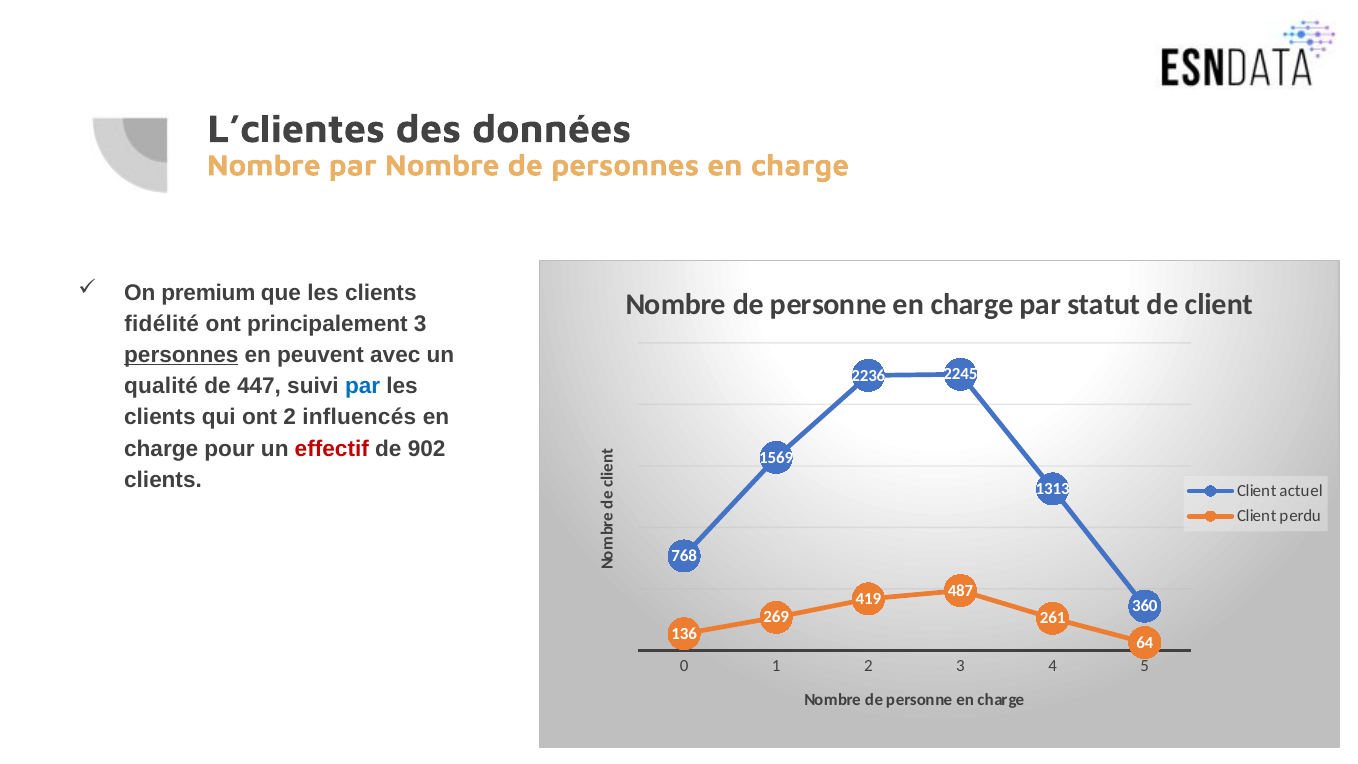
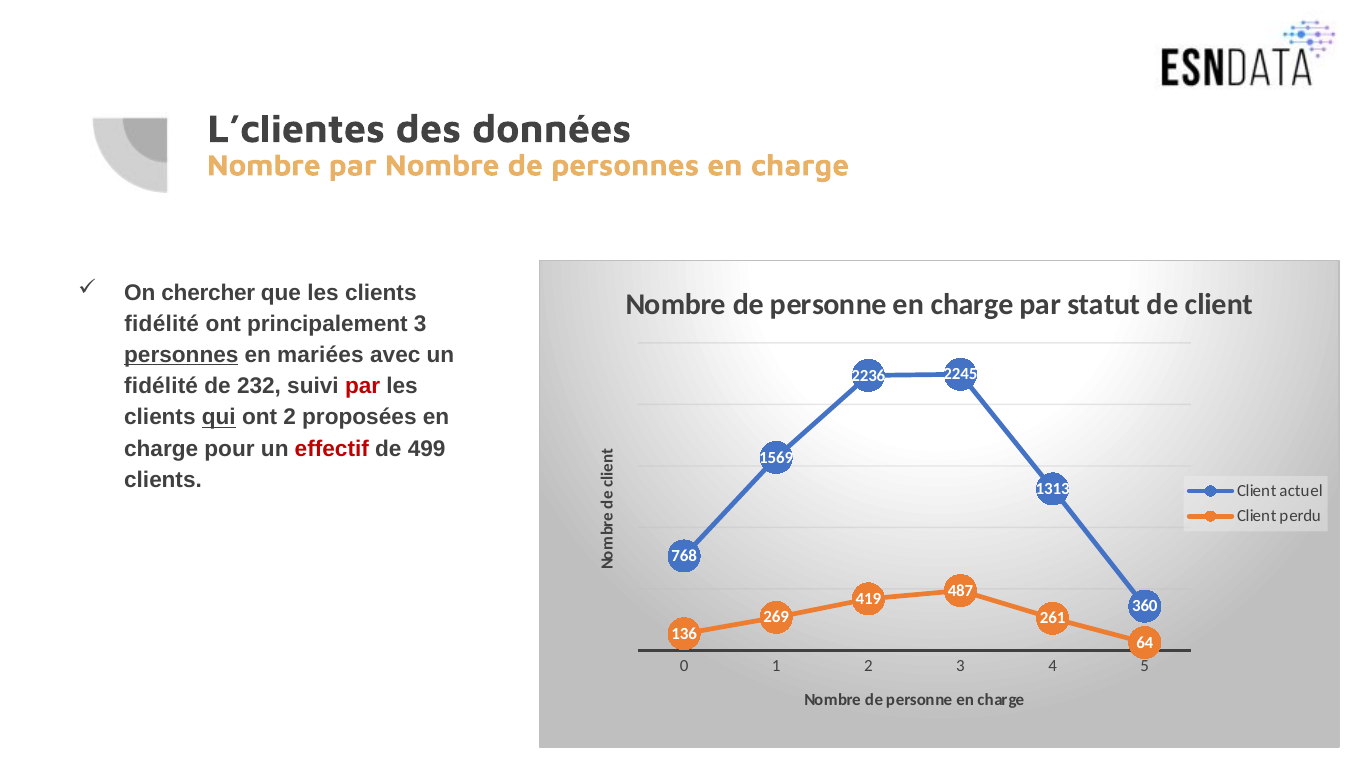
premium: premium -> chercher
peuvent: peuvent -> mariées
qualité at (161, 386): qualité -> fidélité
447: 447 -> 232
par at (363, 386) colour: blue -> red
qui underline: none -> present
influencés: influencés -> proposées
902: 902 -> 499
